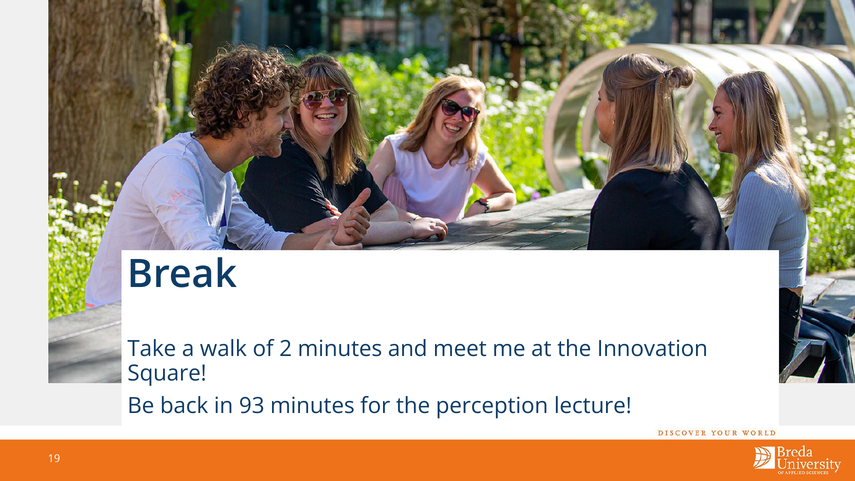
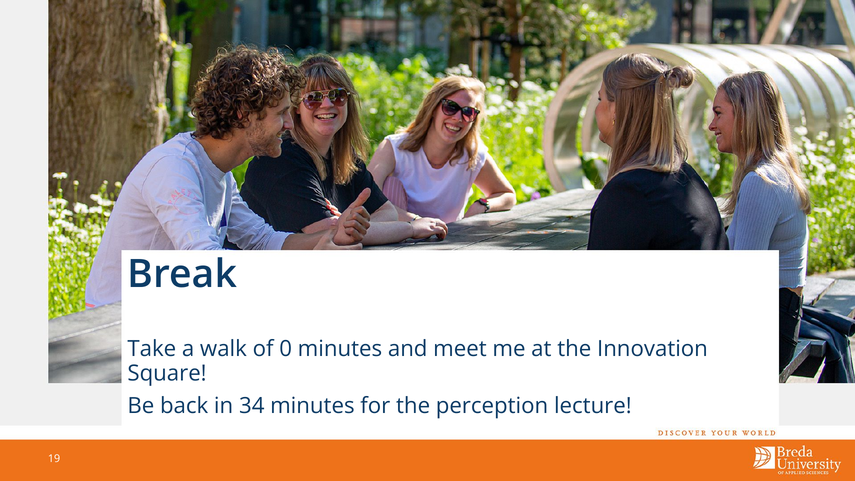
2: 2 -> 0
93: 93 -> 34
